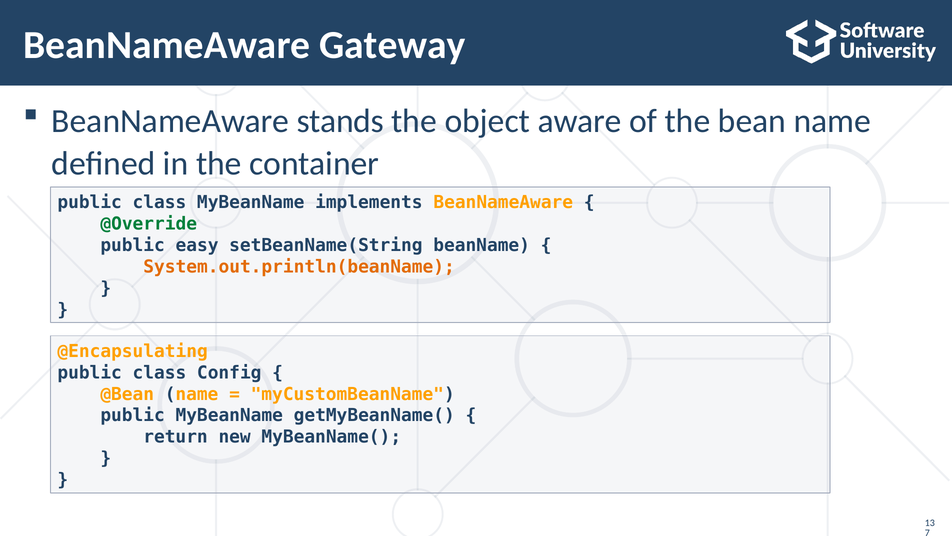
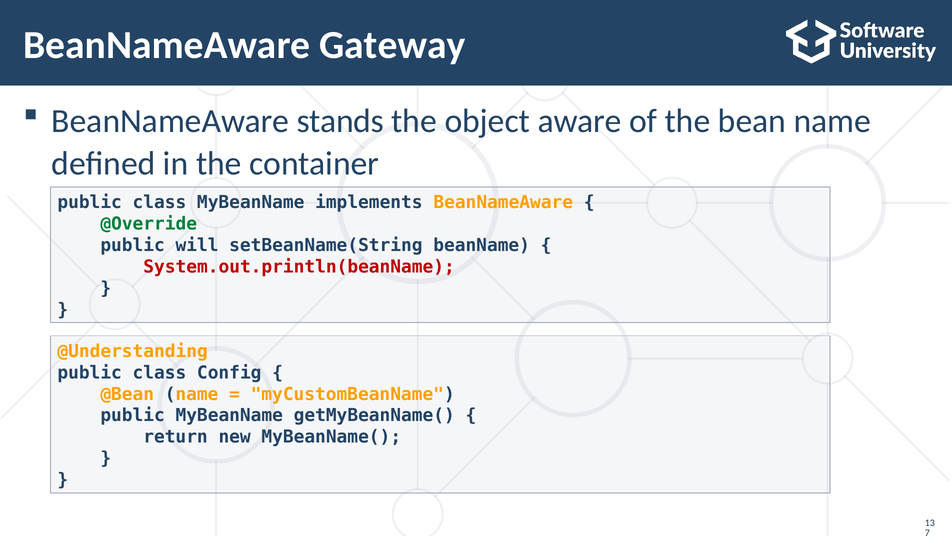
easy: easy -> will
System.out.println(beanName colour: orange -> red
@Encapsulating: @Encapsulating -> @Understanding
